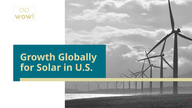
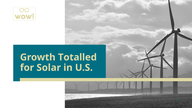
Globally: Globally -> Totalled
